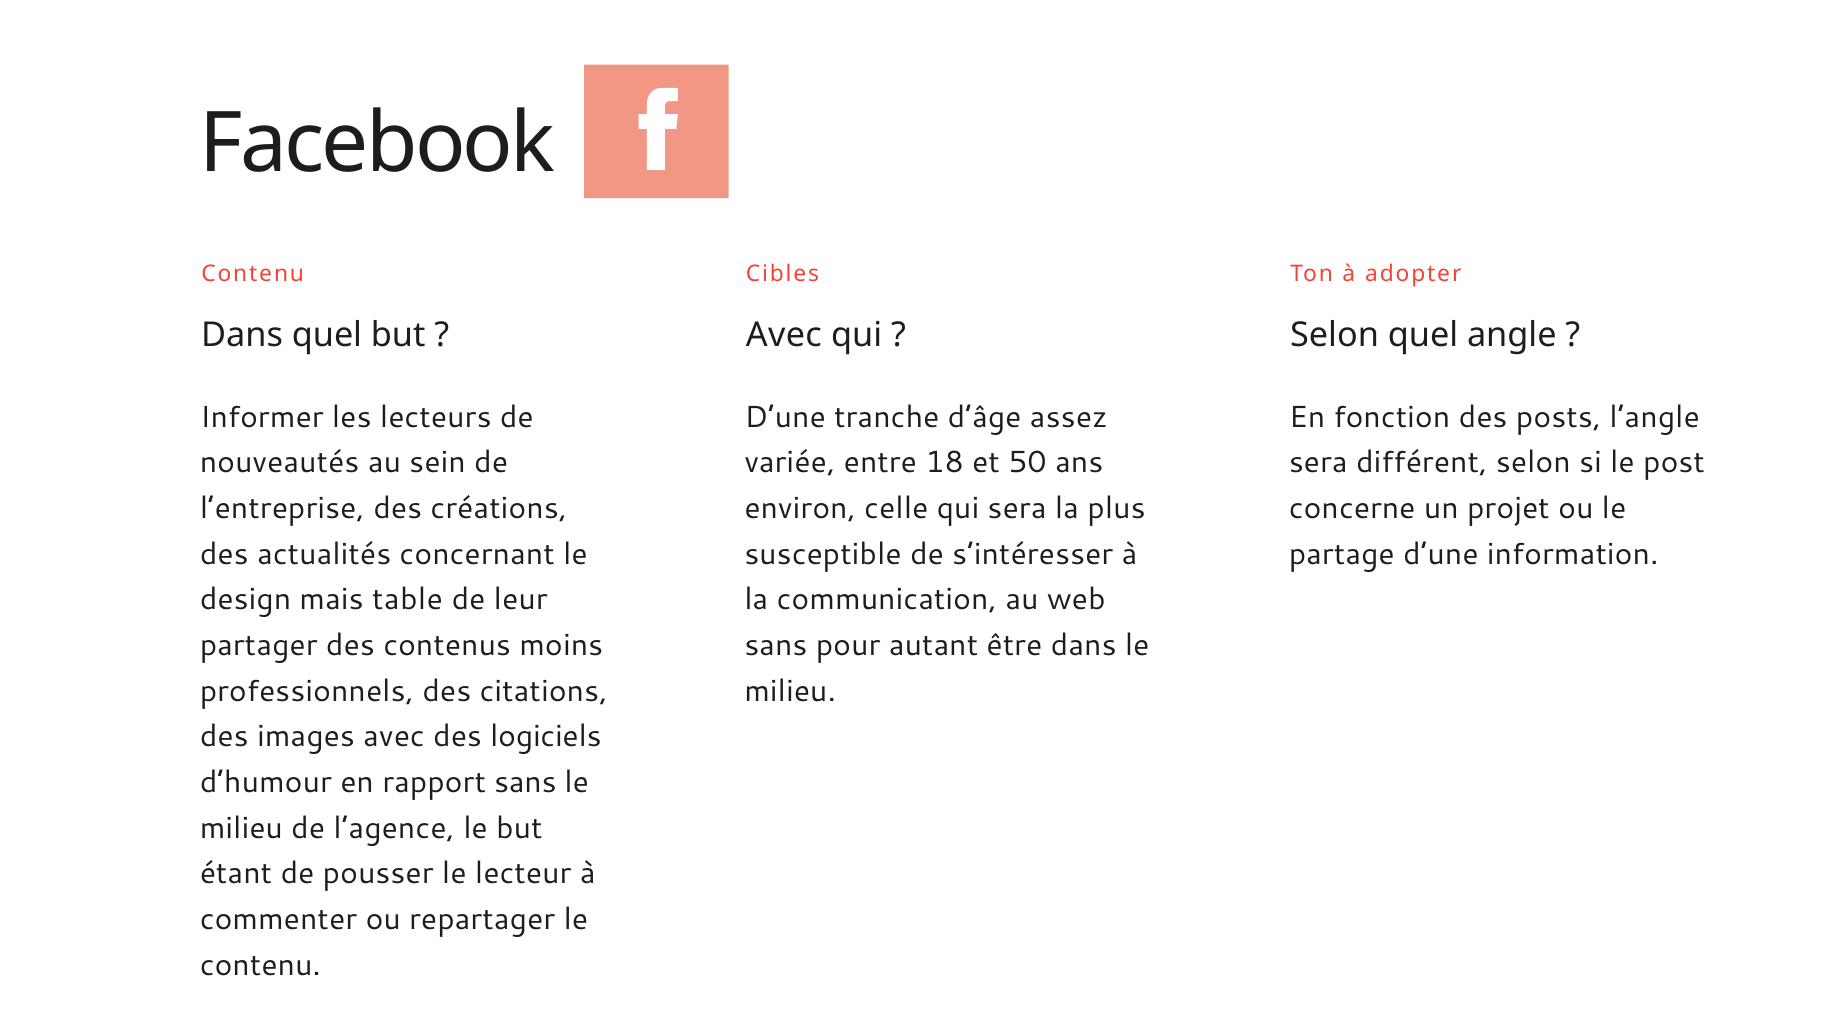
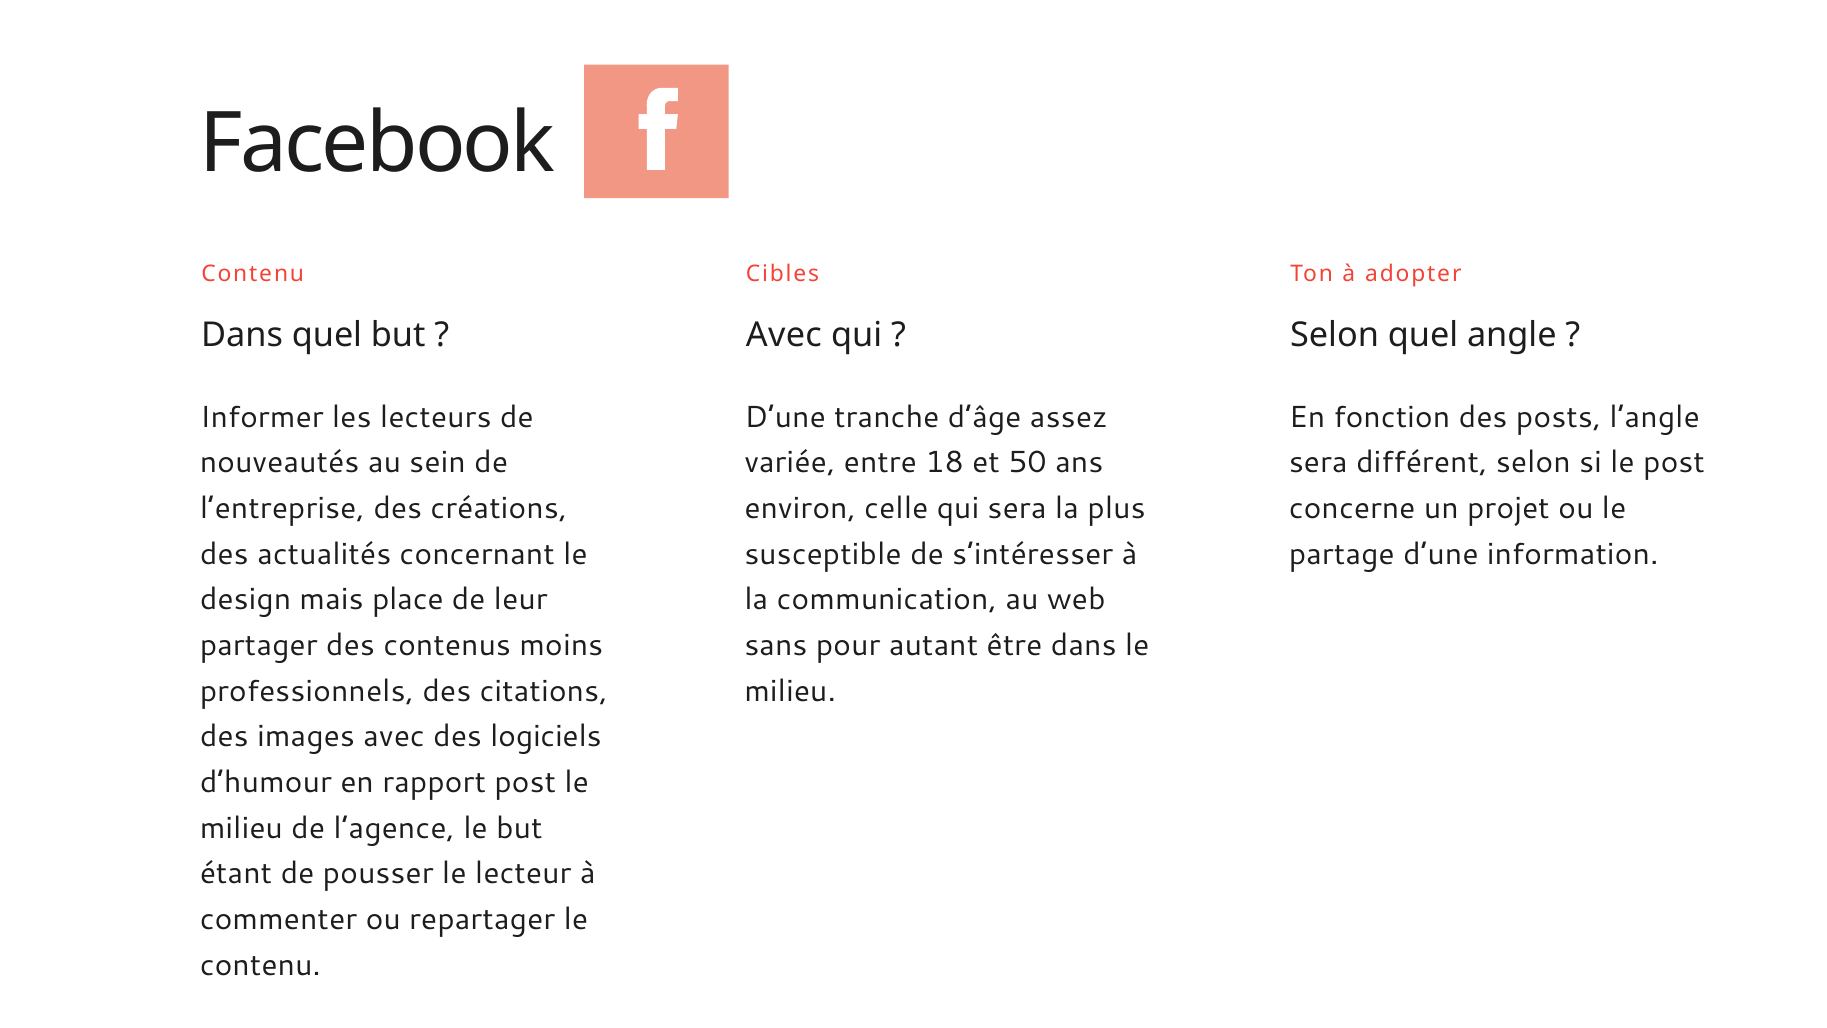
table: table -> place
rapport sans: sans -> post
